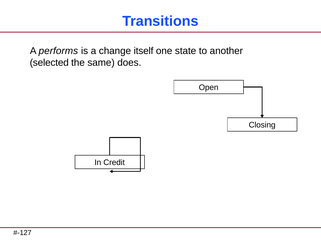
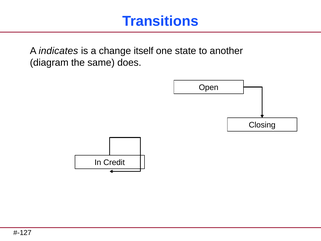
performs: performs -> indicates
selected: selected -> diagram
